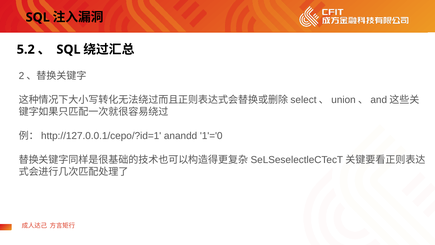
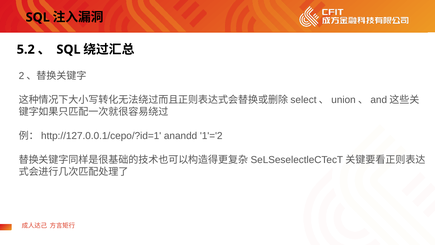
1'='0: 1'='0 -> 1'='2
